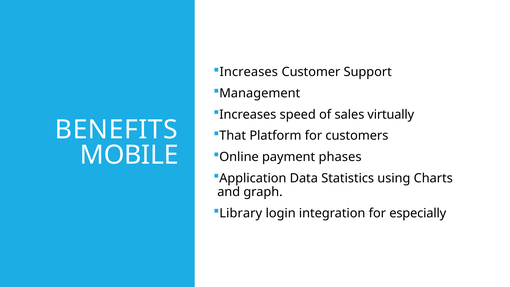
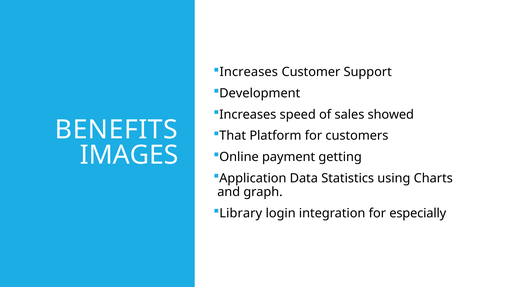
Management: Management -> Development
virtually: virtually -> showed
MOBILE: MOBILE -> IMAGES
phases: phases -> getting
